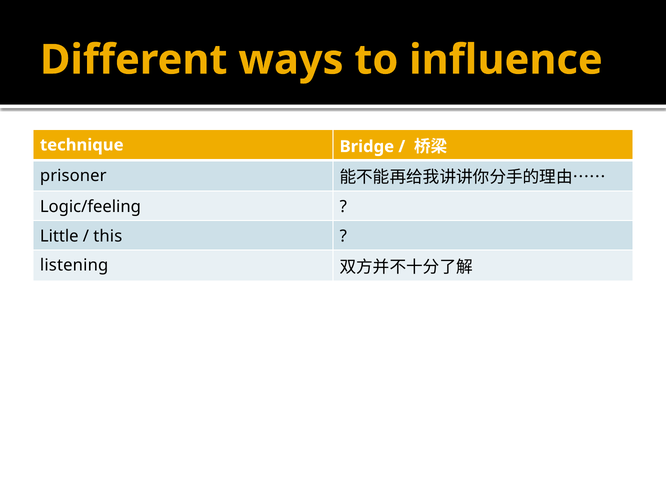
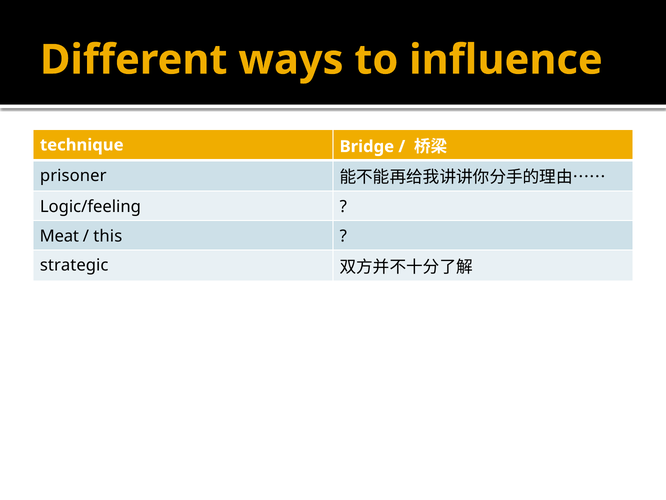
Little: Little -> Meat
listening: listening -> strategic
